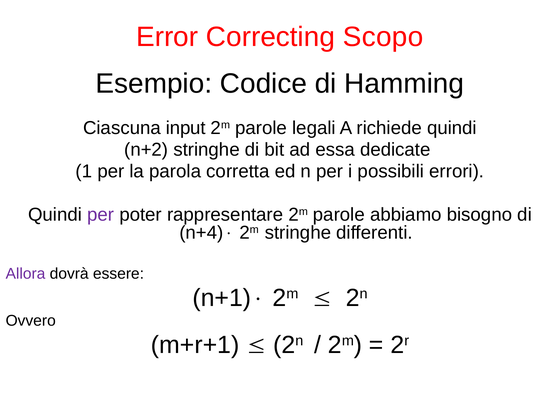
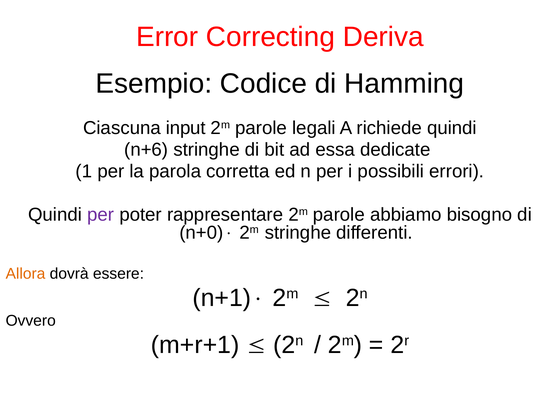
Scopo: Scopo -> Deriva
n+2: n+2 -> n+6
n+4: n+4 -> n+0
Allora colour: purple -> orange
